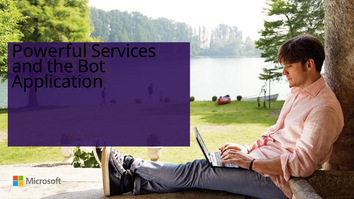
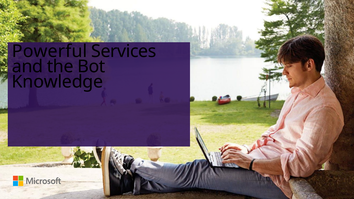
Application: Application -> Knowledge
